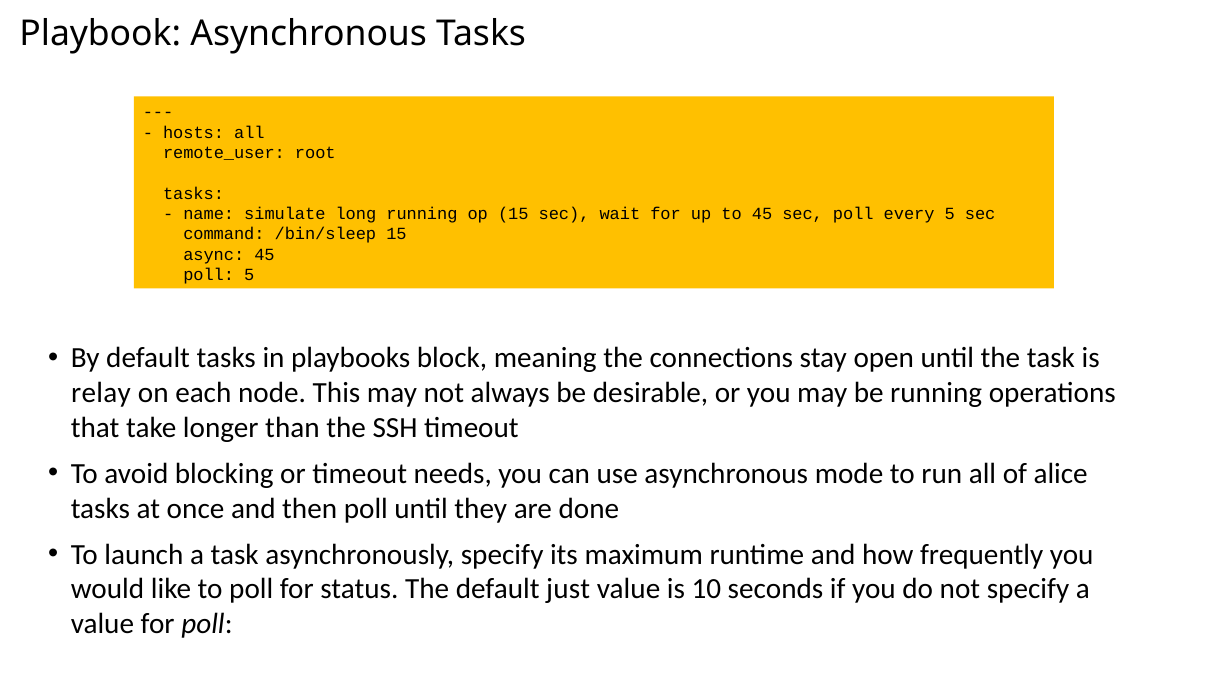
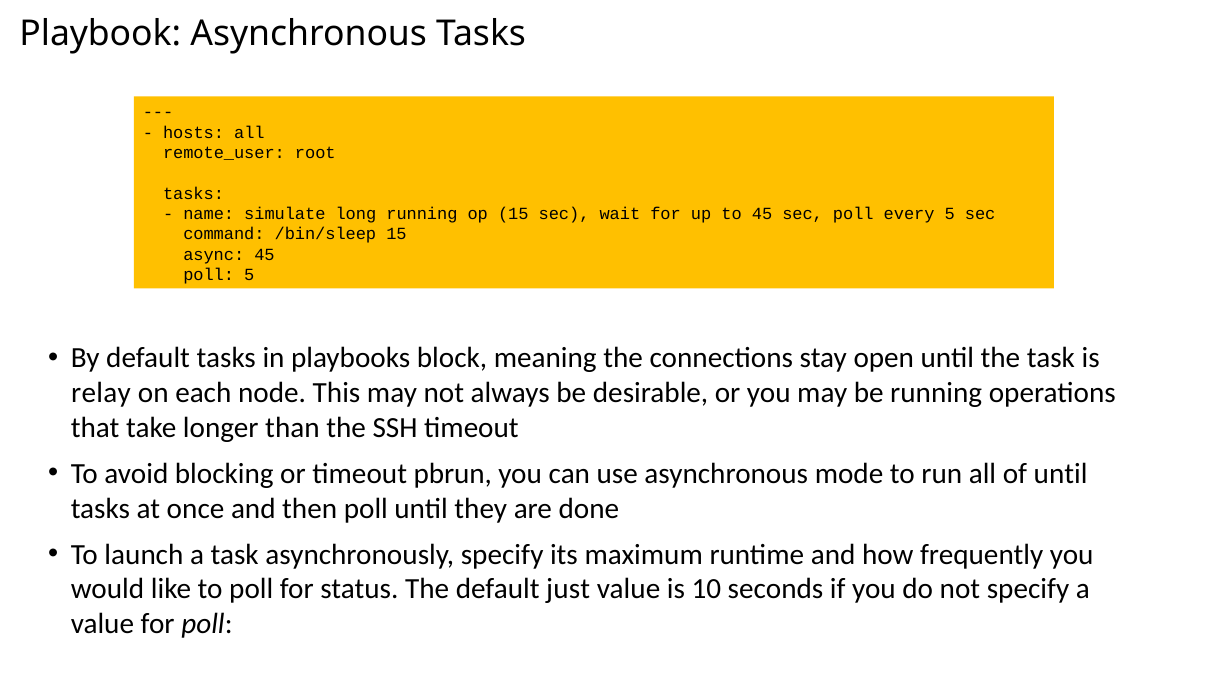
needs: needs -> pbrun
of alice: alice -> until
